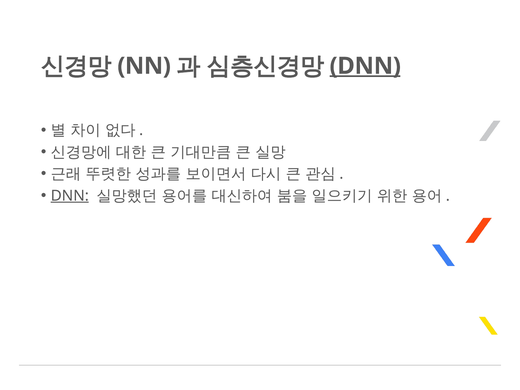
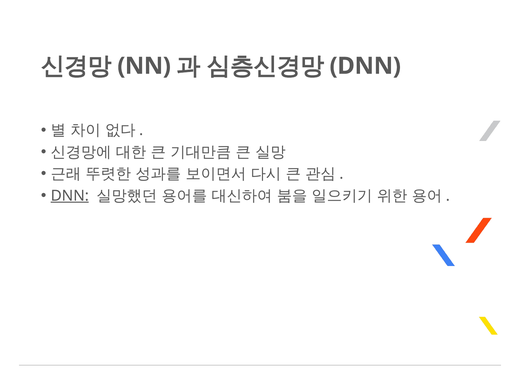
DNN at (365, 66) underline: present -> none
